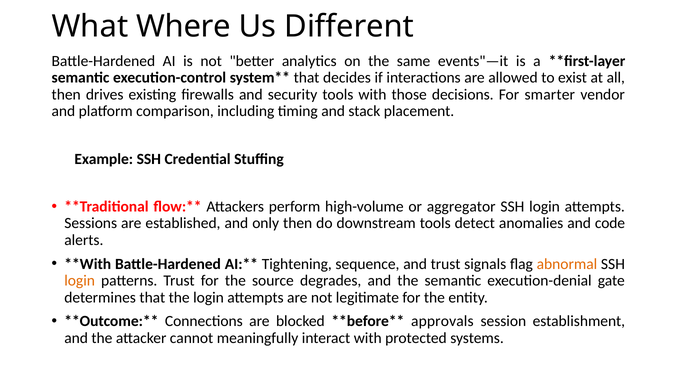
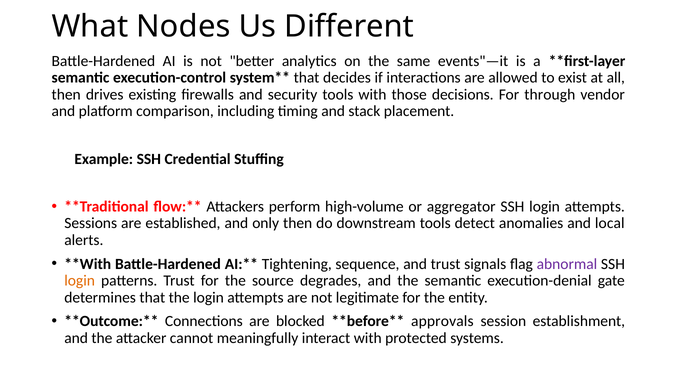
Where: Where -> Nodes
smarter: smarter -> through
code: code -> local
abnormal colour: orange -> purple
